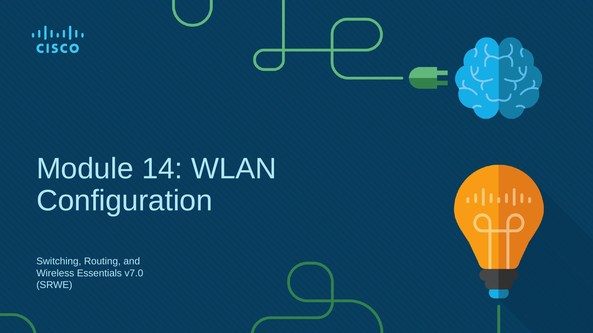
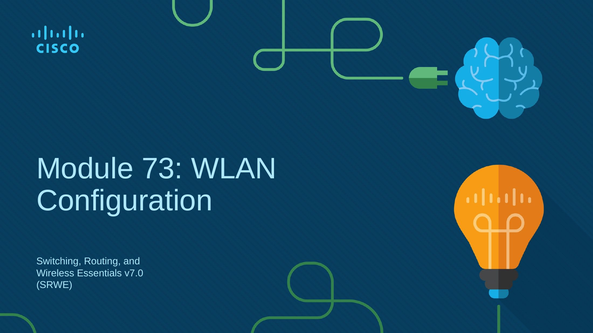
14: 14 -> 73
